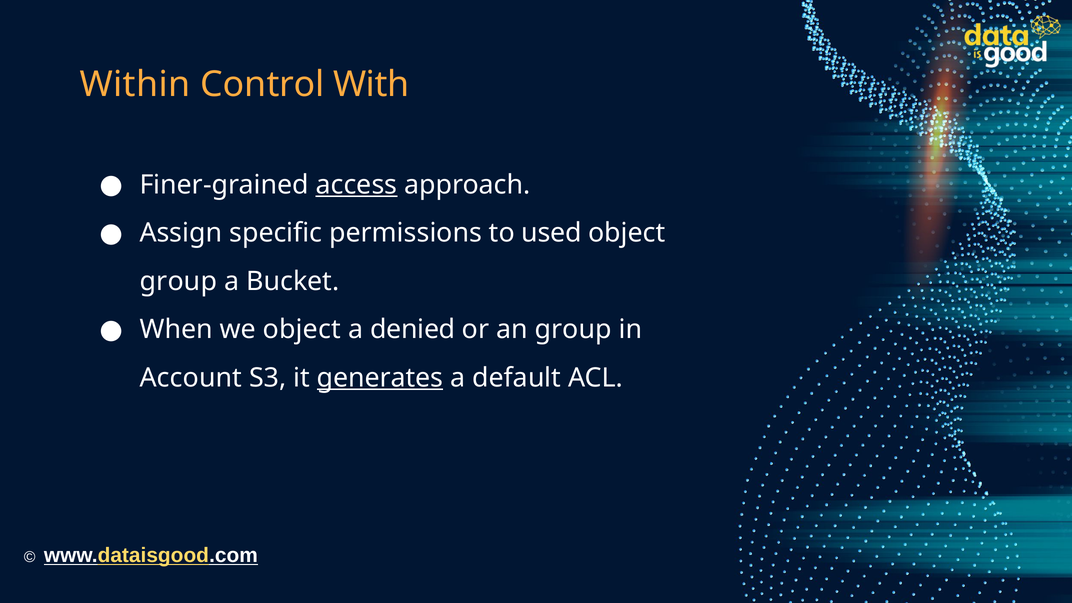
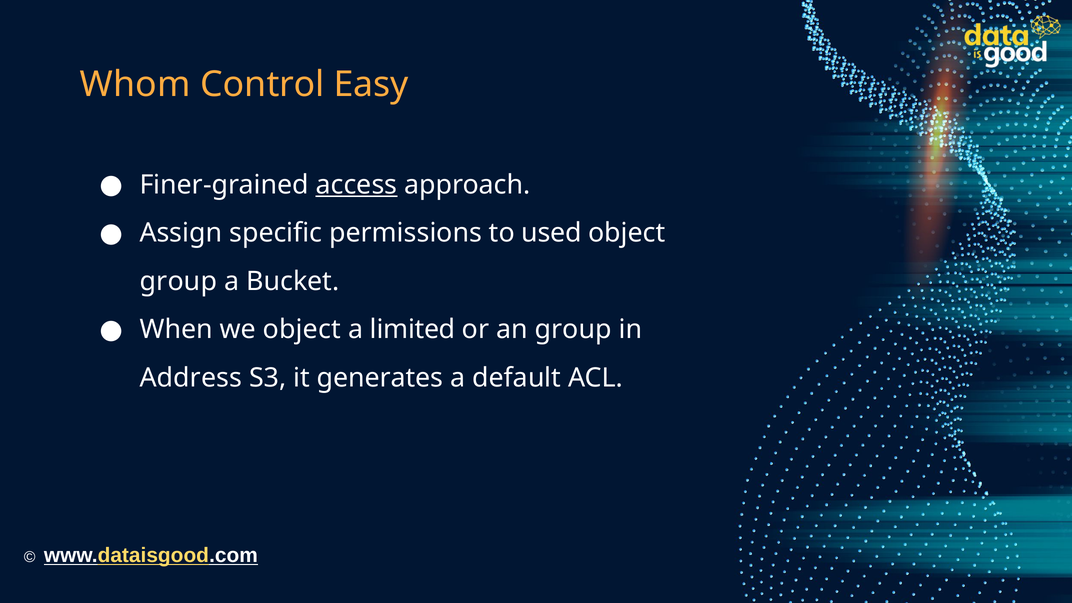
Within: Within -> Whom
With: With -> Easy
denied: denied -> limited
Account: Account -> Address
generates underline: present -> none
